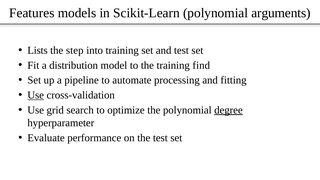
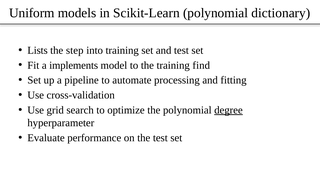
Features: Features -> Uniform
arguments: arguments -> dictionary
distribution: distribution -> implements
Use at (36, 95) underline: present -> none
